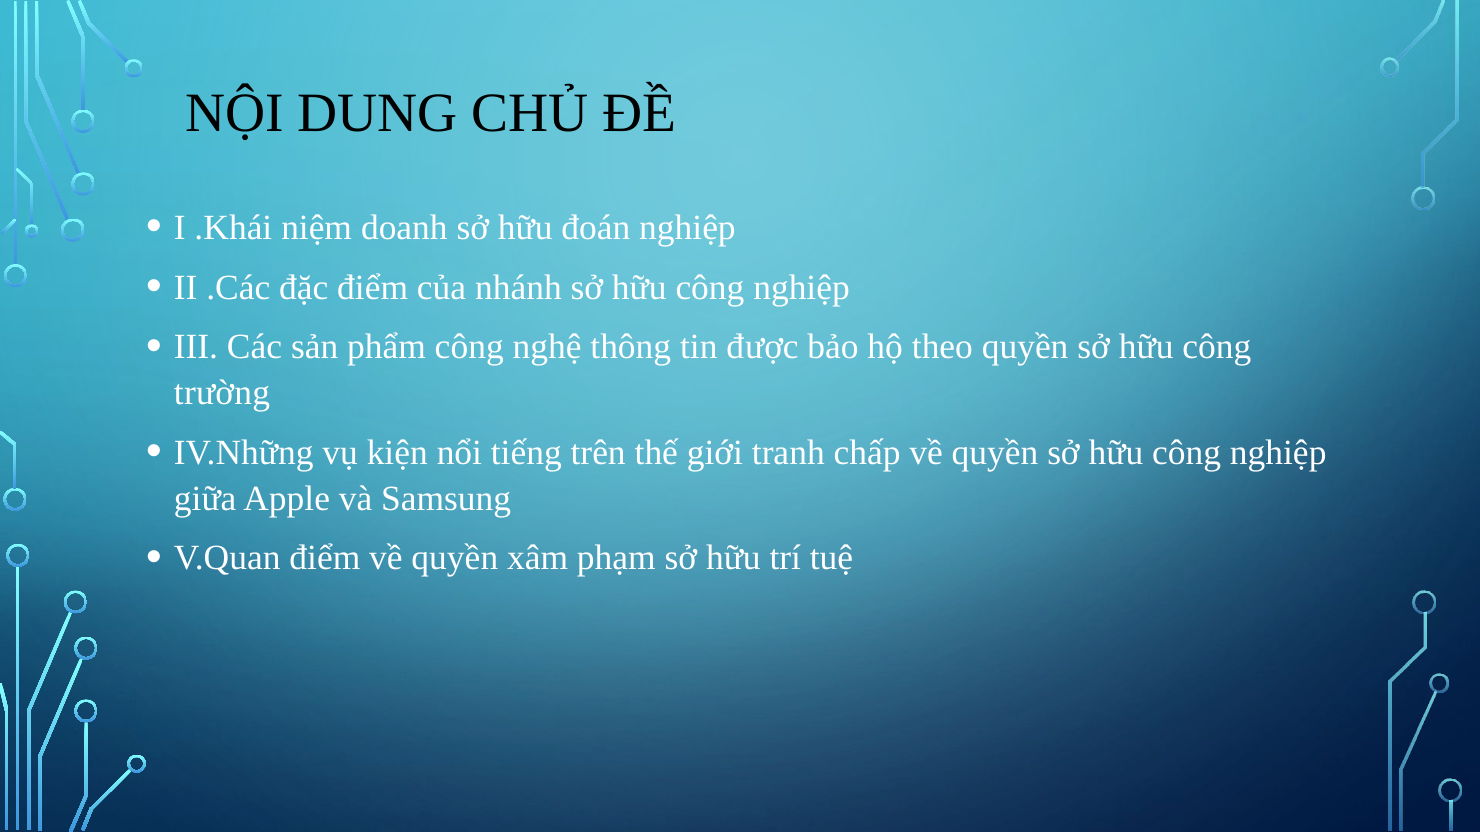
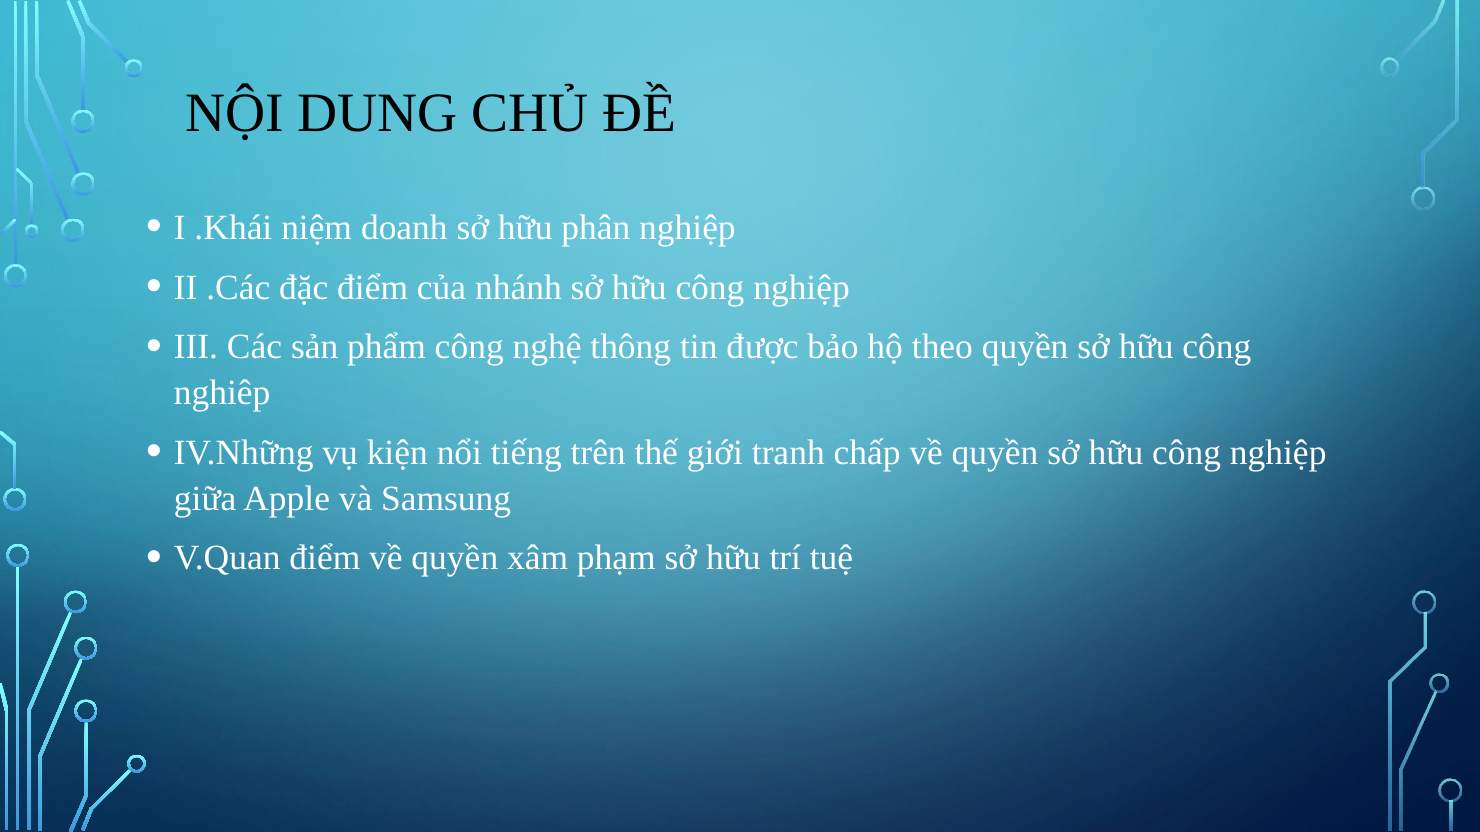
đoán: đoán -> phân
trường: trường -> nghiêp
